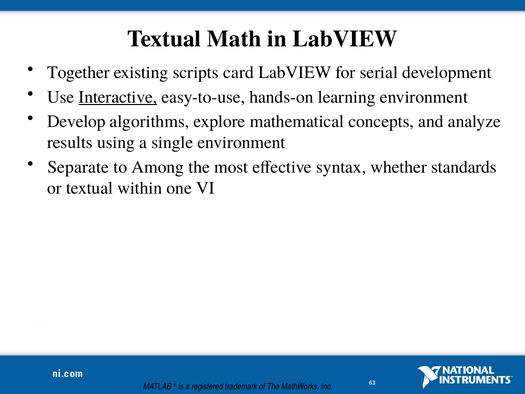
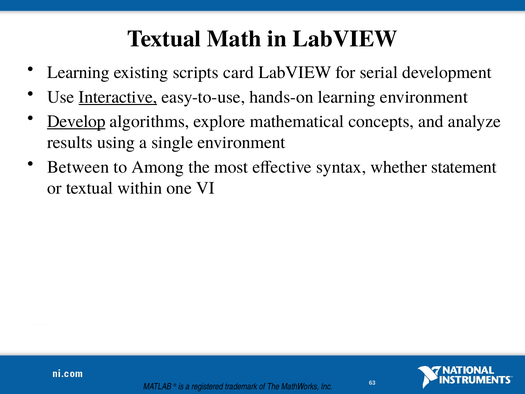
Together at (78, 72): Together -> Learning
Develop underline: none -> present
Separate: Separate -> Between
standards: standards -> statement
